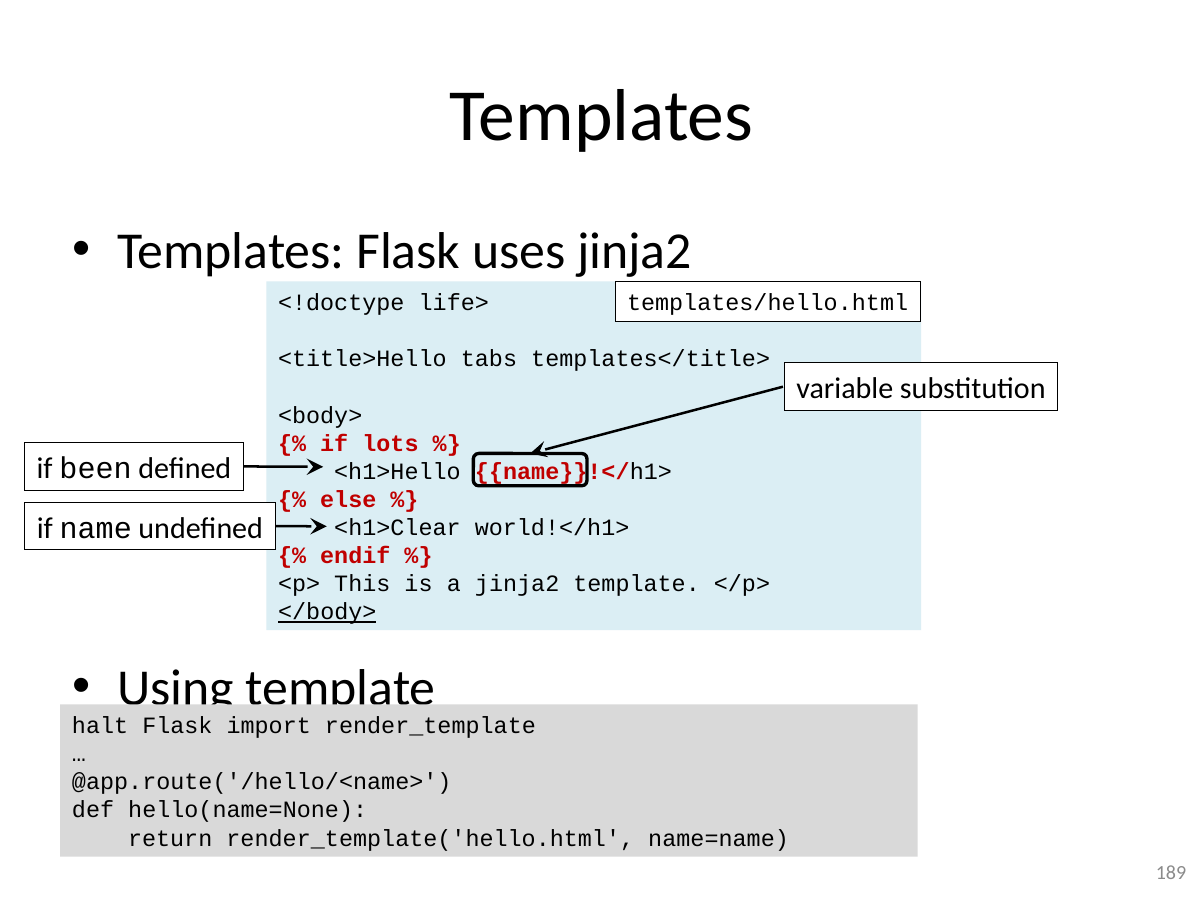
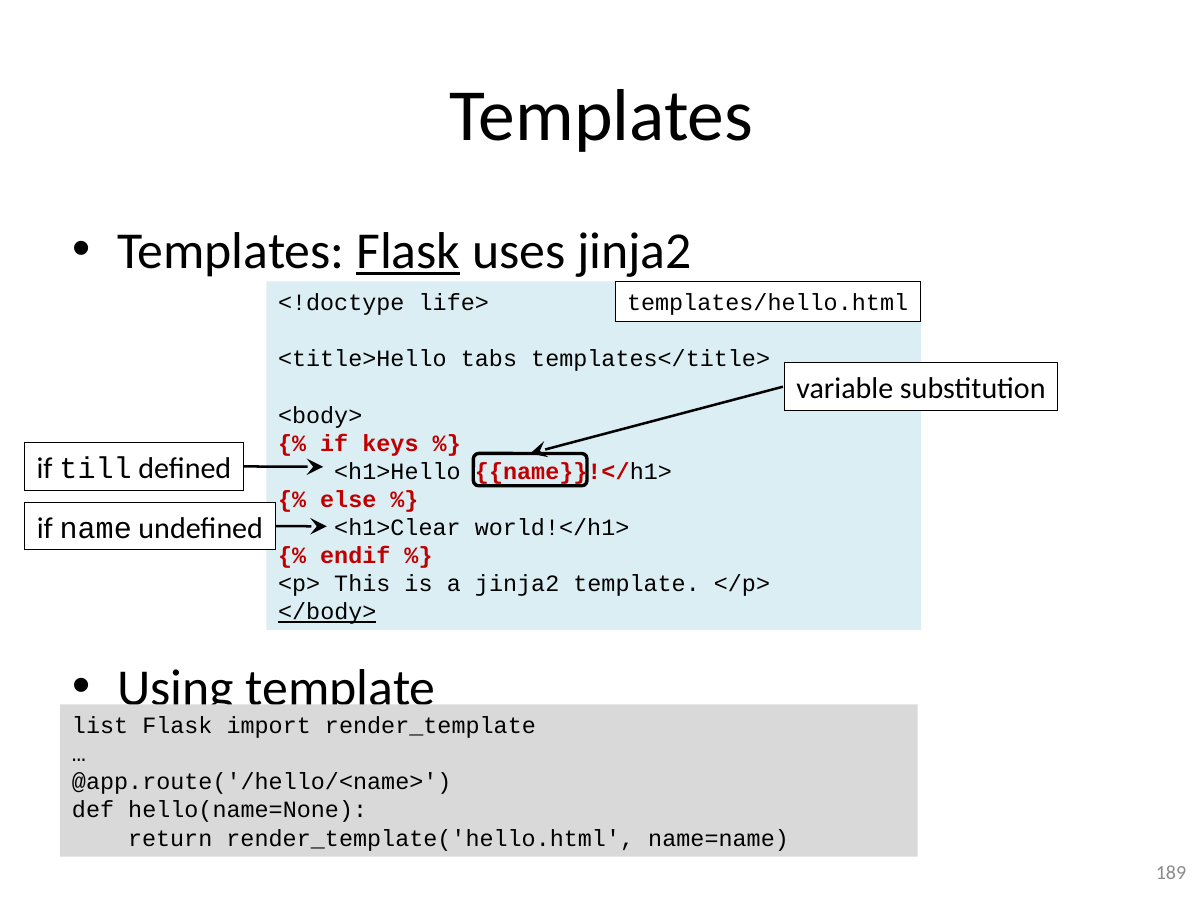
Flask at (408, 251) underline: none -> present
lots: lots -> keys
been: been -> till
halt: halt -> list
